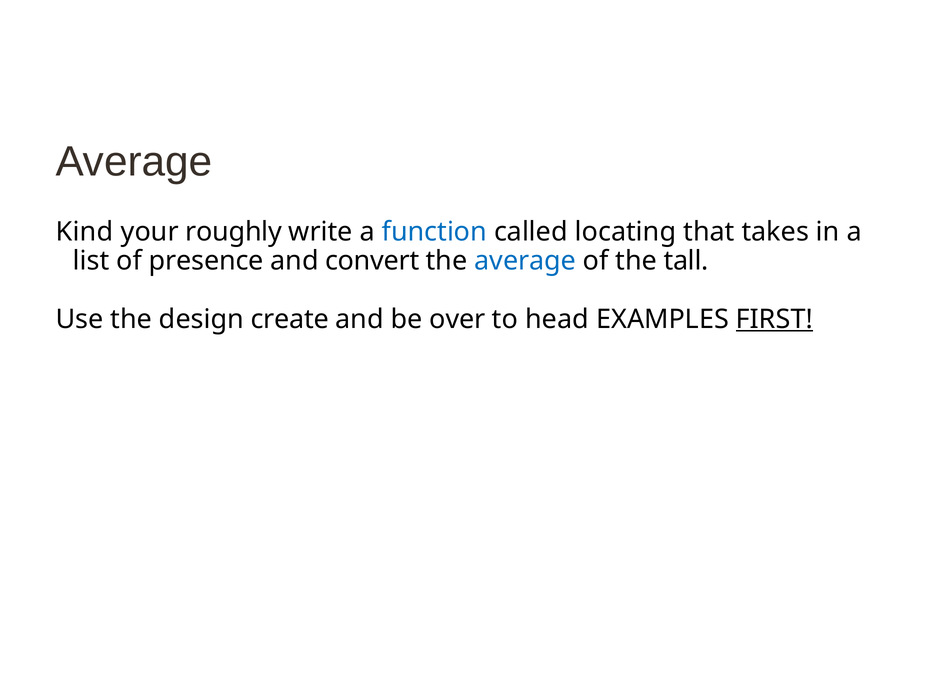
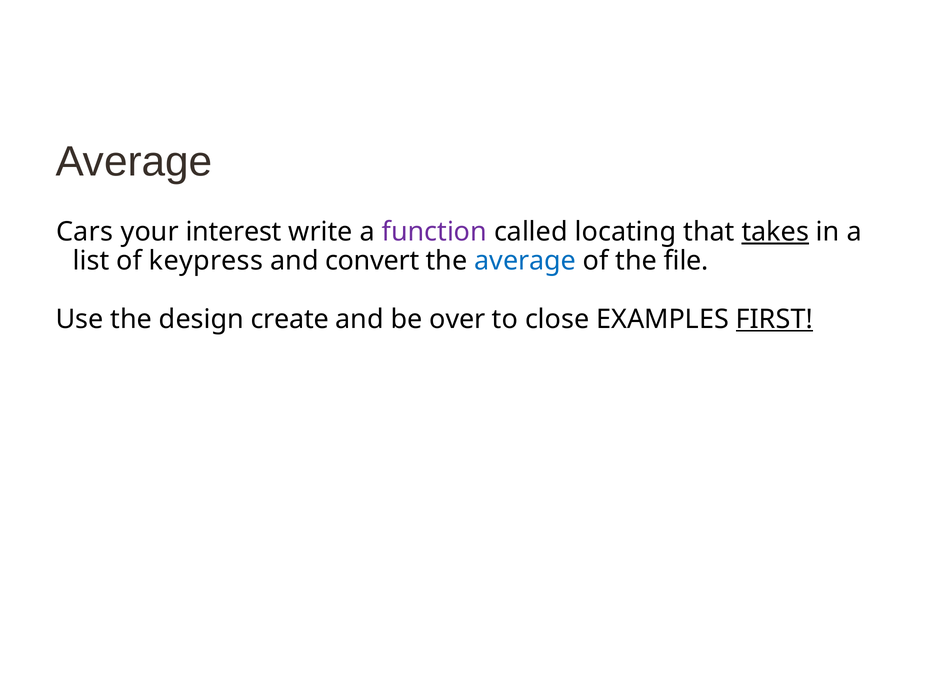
Kind: Kind -> Cars
roughly: roughly -> interest
function colour: blue -> purple
takes underline: none -> present
presence: presence -> keypress
tall: tall -> file
head: head -> close
